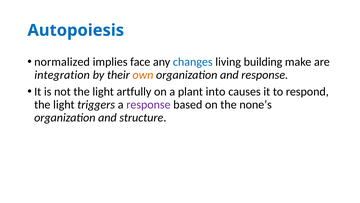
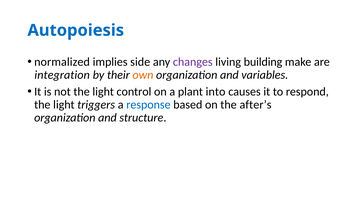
face: face -> side
changes colour: blue -> purple
and response: response -> variables
artfully: artfully -> control
response at (148, 104) colour: purple -> blue
none’s: none’s -> after’s
